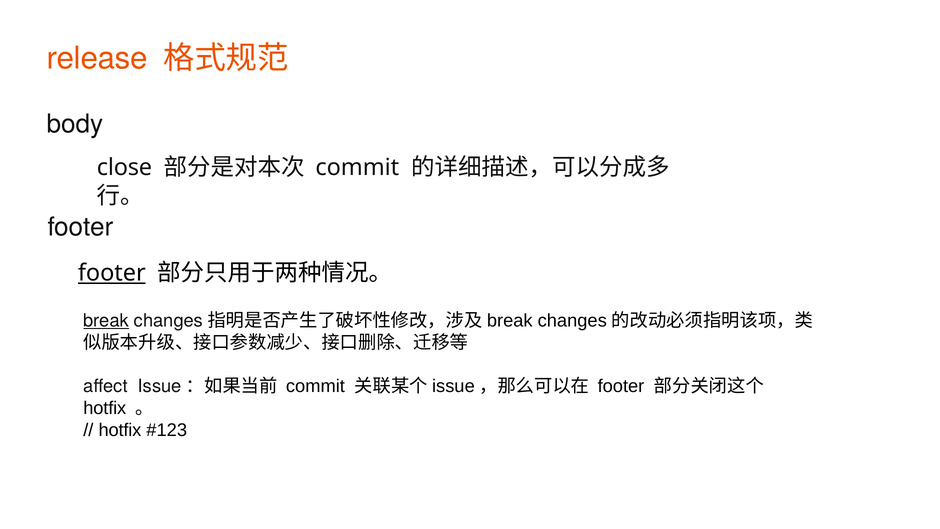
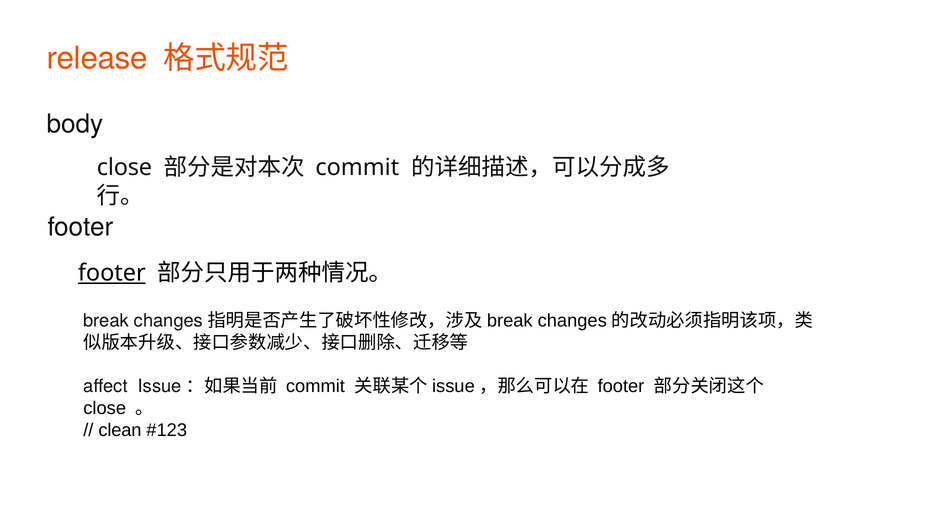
break underline: present -> none
hotfix at (105, 408): hotfix -> close
hotfix at (120, 430): hotfix -> clean
